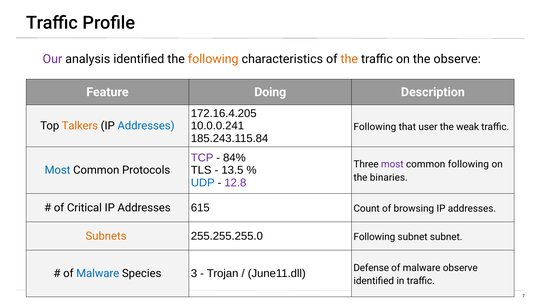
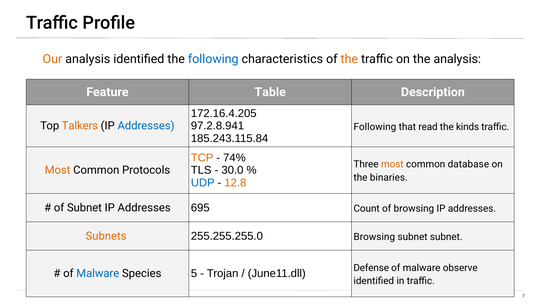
Our colour: purple -> orange
following at (213, 59) colour: orange -> blue
the observe: observe -> analysis
Doing: Doing -> Table
10.0.0.241: 10.0.0.241 -> 97.2.8.941
user: user -> read
weak: weak -> kinds
TCP colour: purple -> orange
84%: 84% -> 74%
most at (392, 165) colour: purple -> orange
common following: following -> database
13.5: 13.5 -> 30.0
Most at (58, 170) colour: blue -> orange
12.8 colour: purple -> orange
of Critical: Critical -> Subnet
615: 615 -> 695
255.255.255.0 Following: Following -> Browsing
3: 3 -> 5
